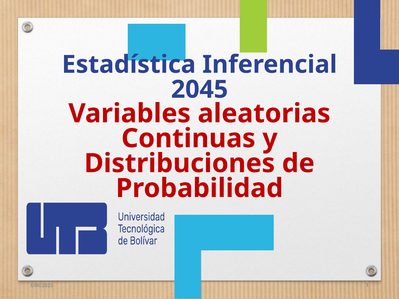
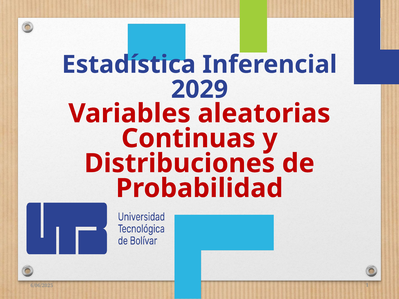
2045: 2045 -> 2029
